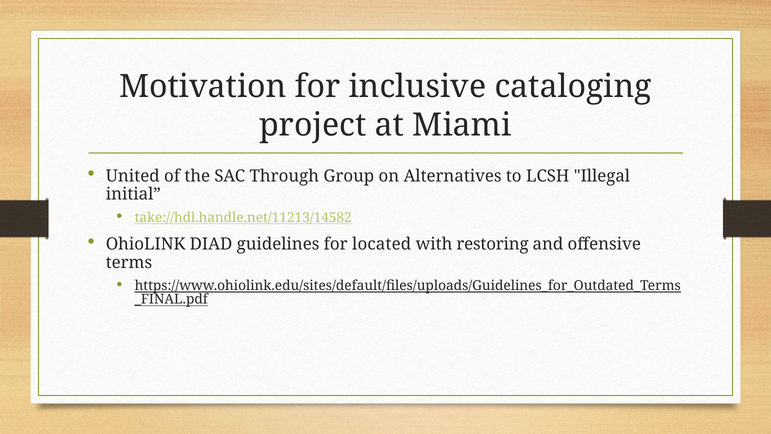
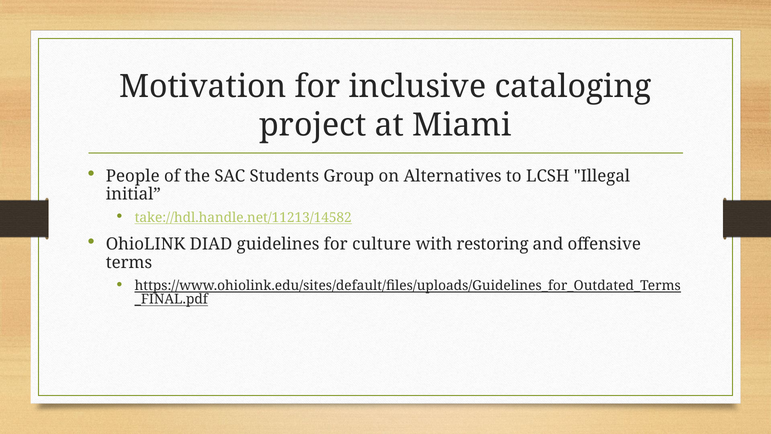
United: United -> People
Through: Through -> Students
located: located -> culture
